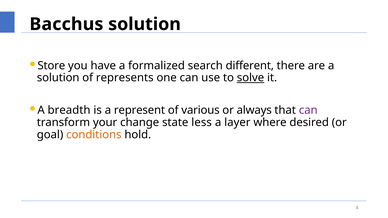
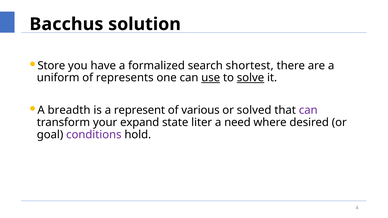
different: different -> shortest
solution at (58, 78): solution -> uniform
use underline: none -> present
always: always -> solved
change: change -> expand
less: less -> liter
layer: layer -> need
conditions colour: orange -> purple
